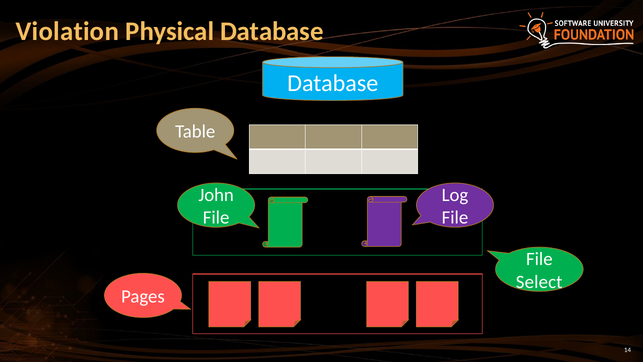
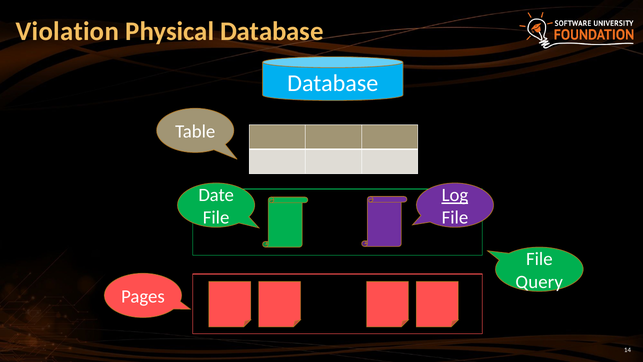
John: John -> Date
Log underline: none -> present
Select: Select -> Query
